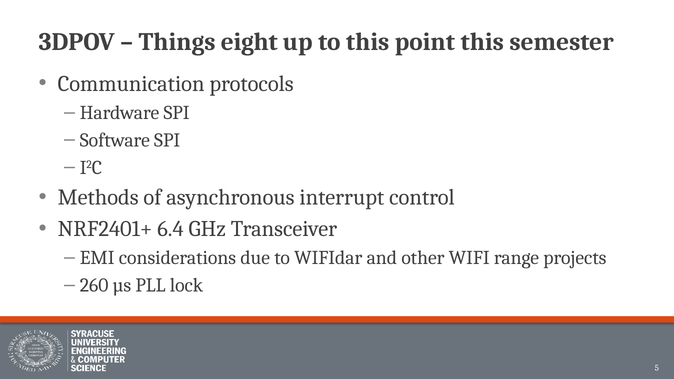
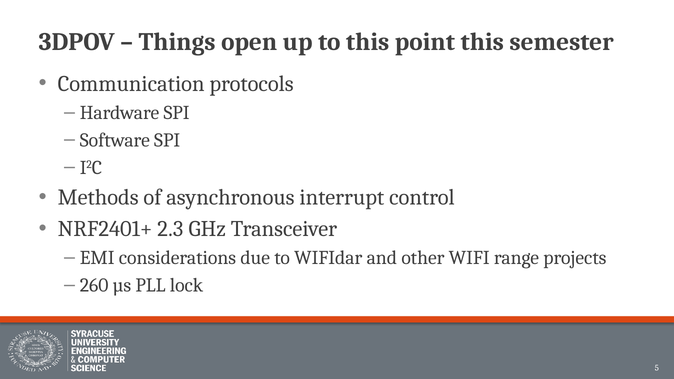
eight: eight -> open
6.4: 6.4 -> 2.3
